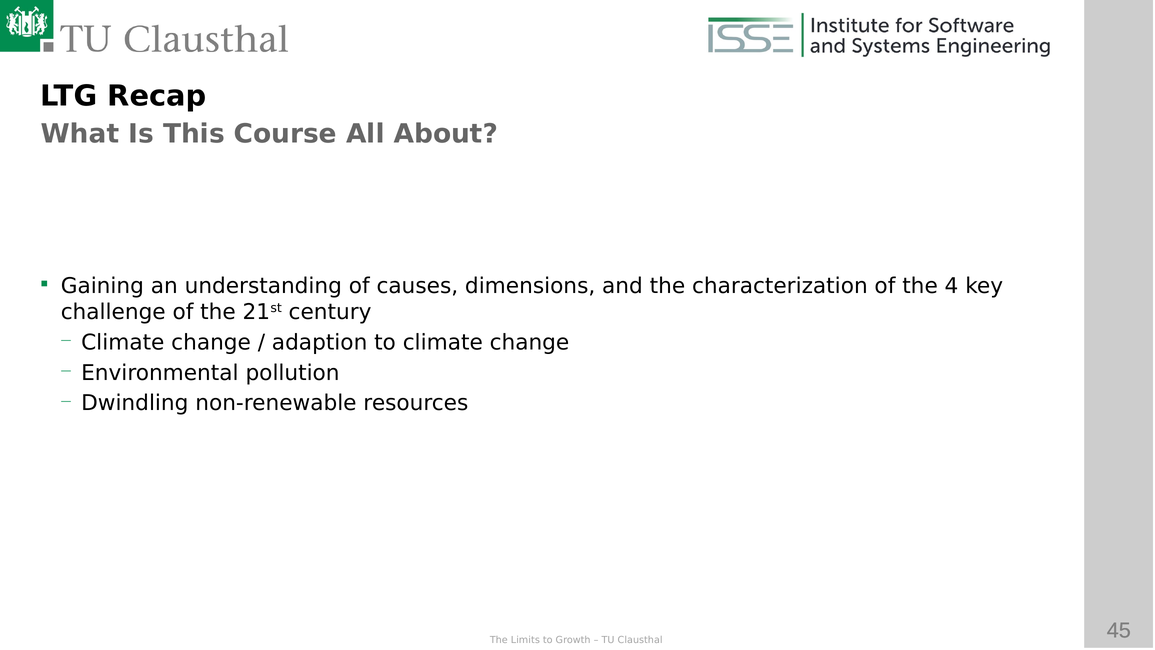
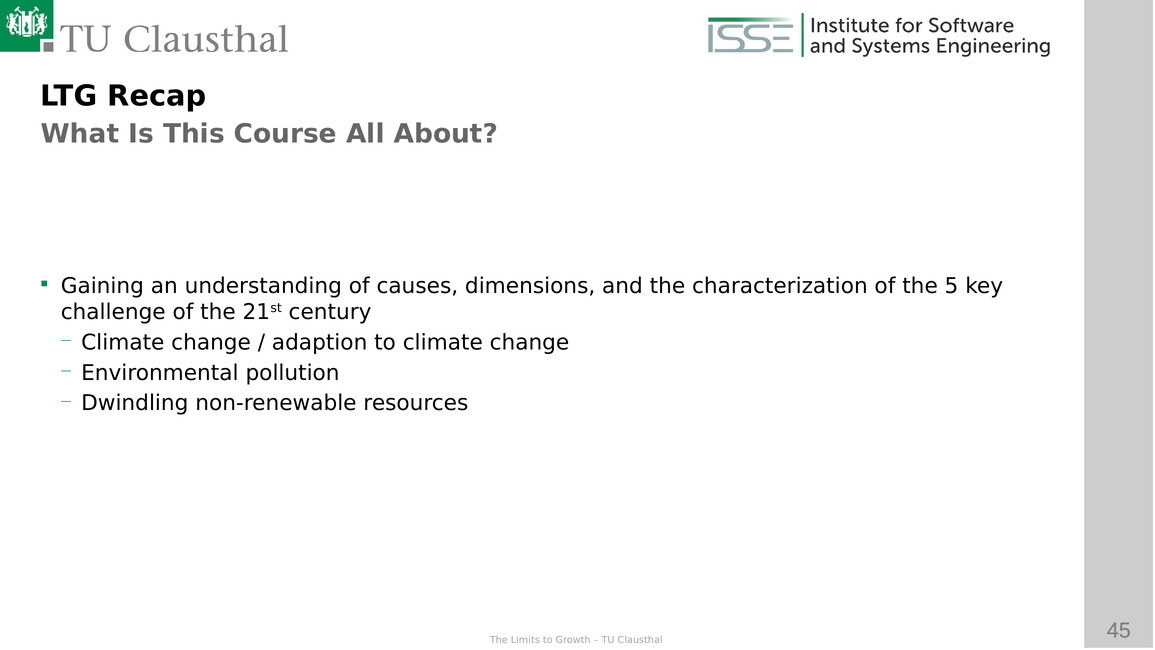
4: 4 -> 5
